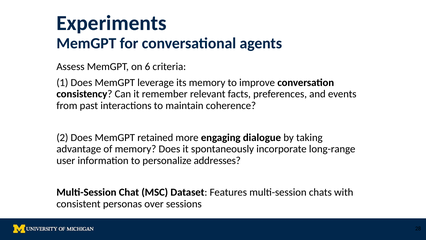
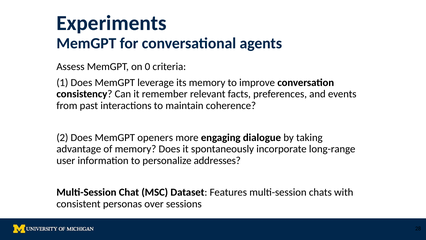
6: 6 -> 0
retained: retained -> openers
